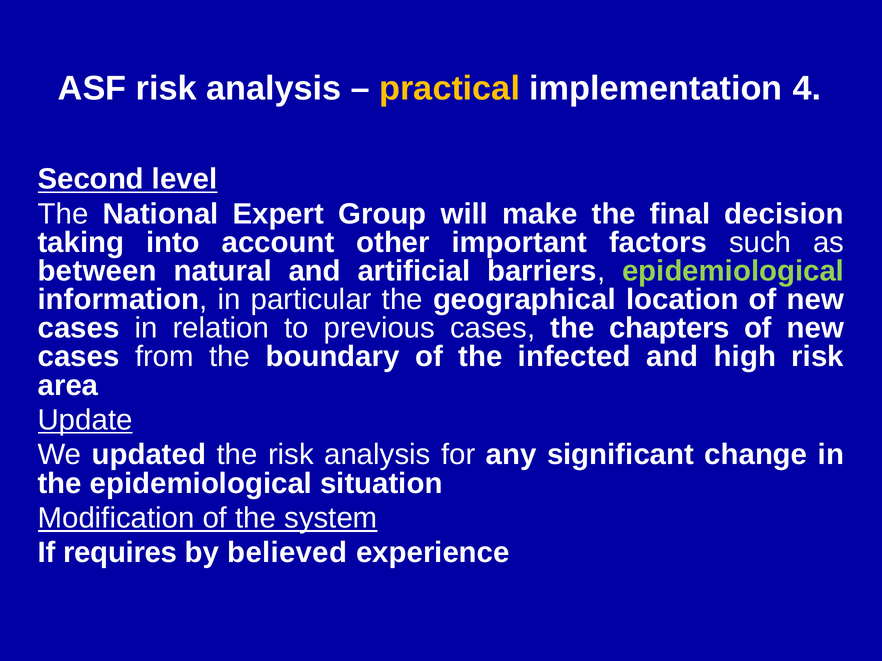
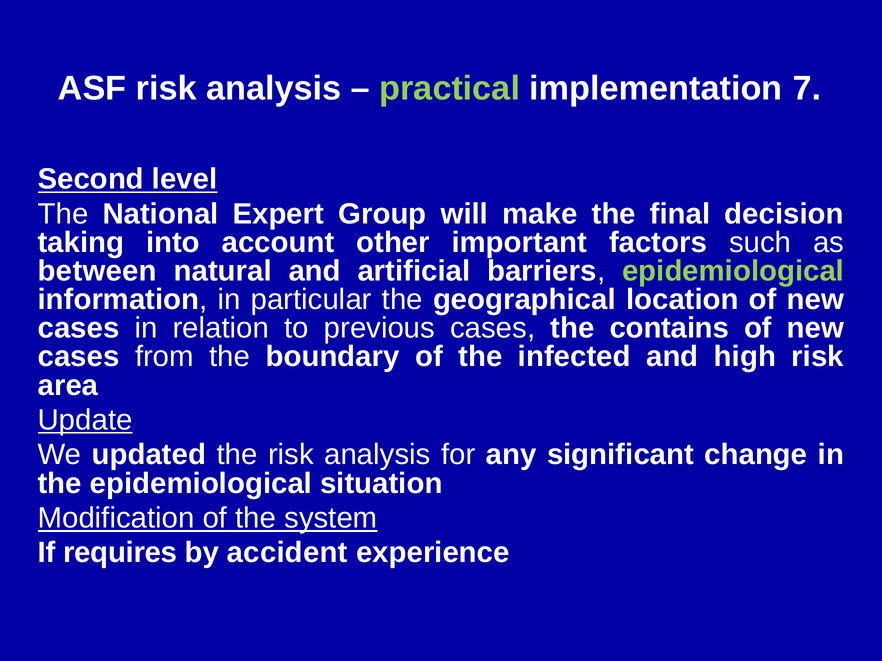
practical colour: yellow -> light green
4: 4 -> 7
chapters: chapters -> contains
believed: believed -> accident
